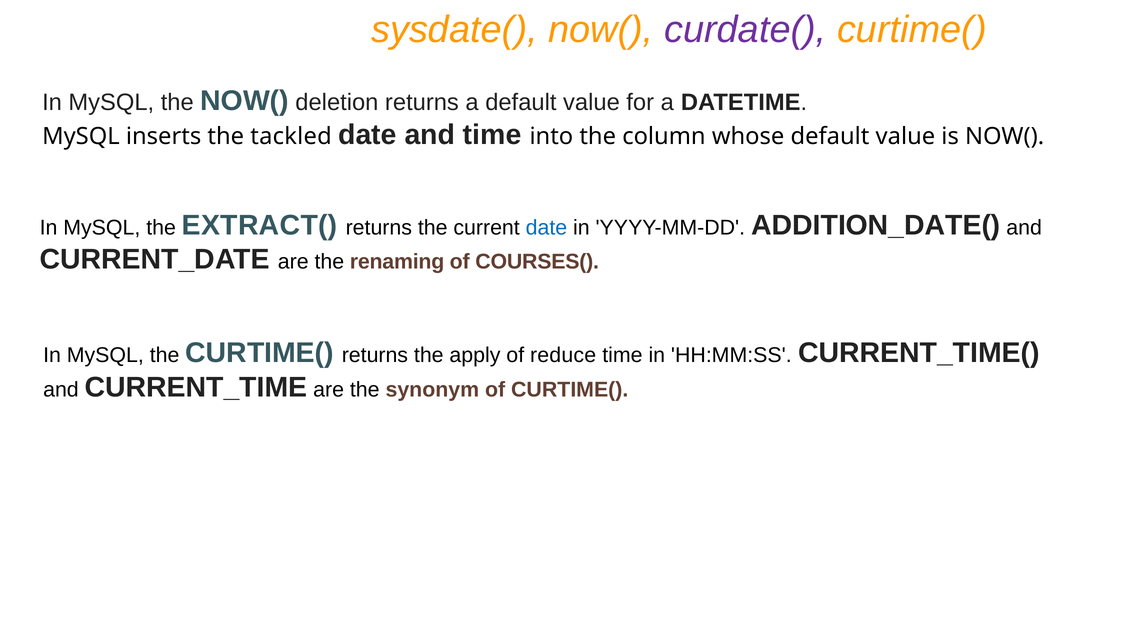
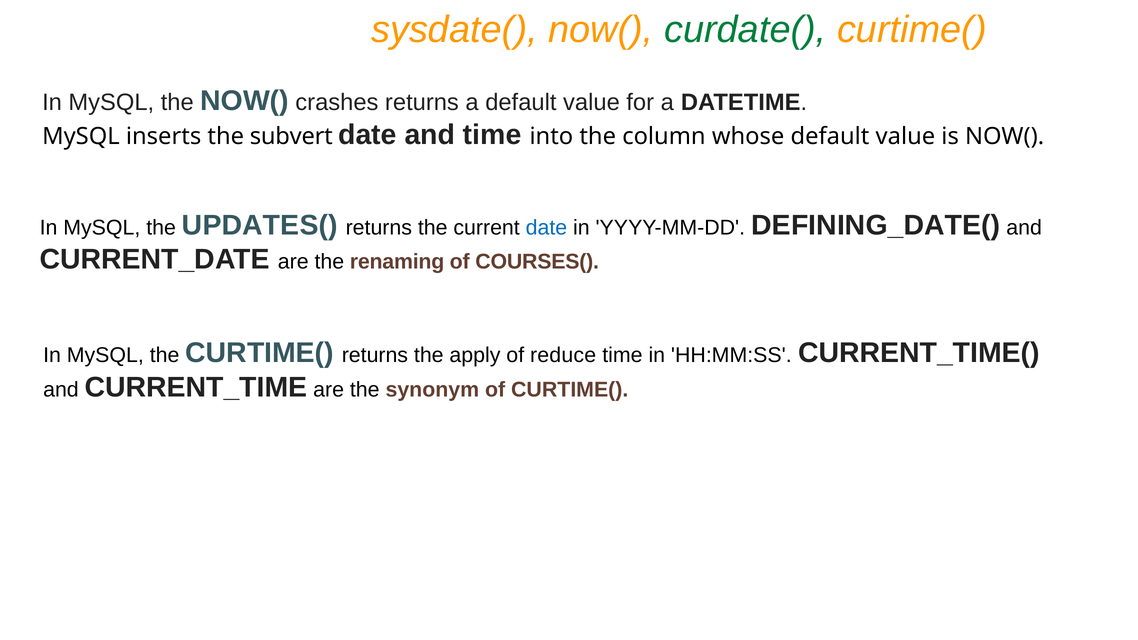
curdate( colour: purple -> green
deletion: deletion -> crashes
tackled: tackled -> subvert
EXTRACT(: EXTRACT( -> UPDATES(
ADDITION_DATE(: ADDITION_DATE( -> DEFINING_DATE(
